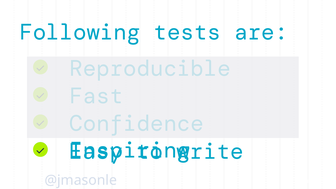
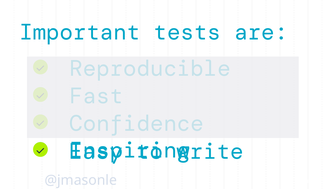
Following: Following -> Important
